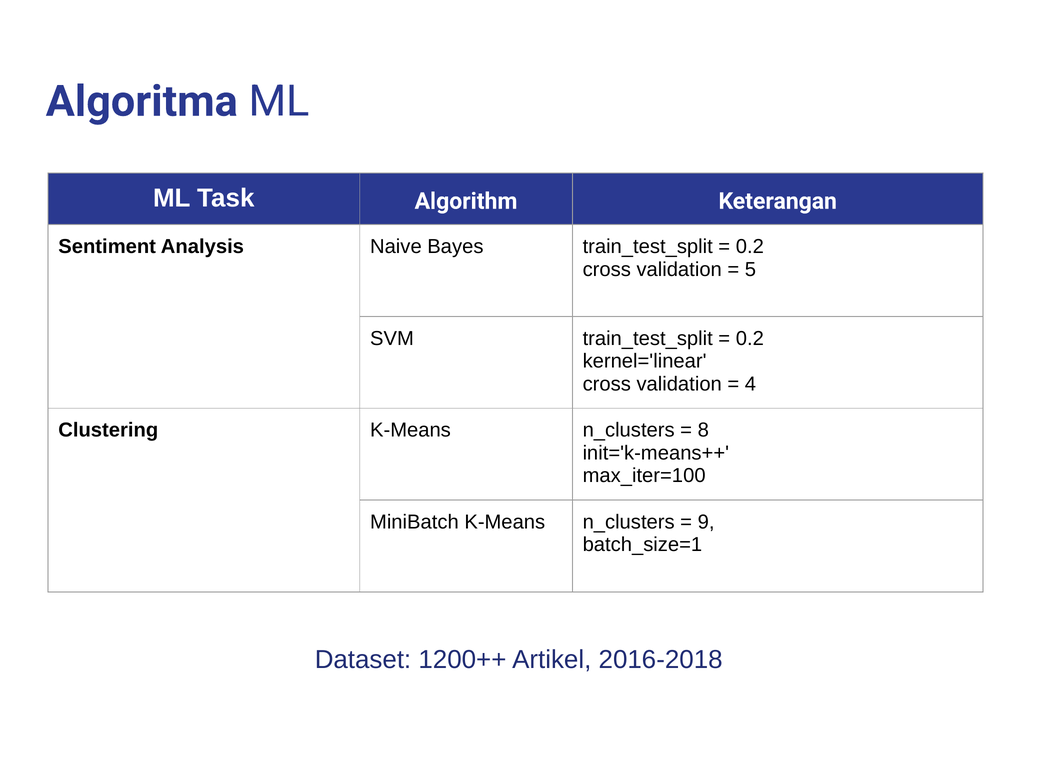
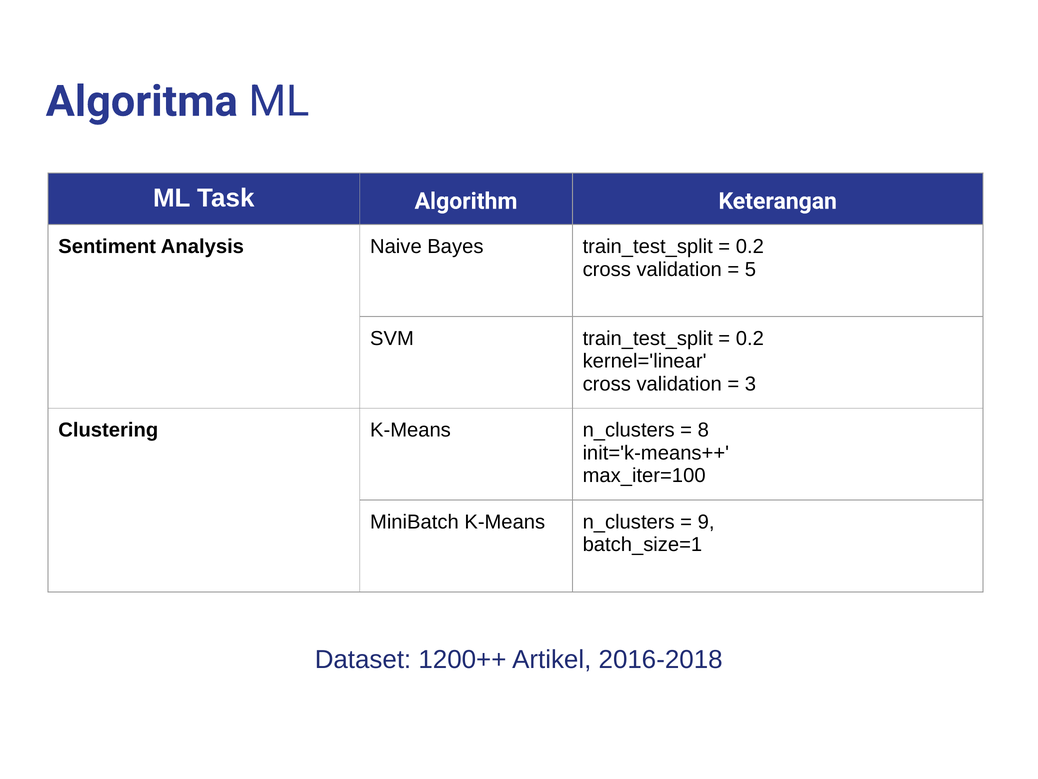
4: 4 -> 3
